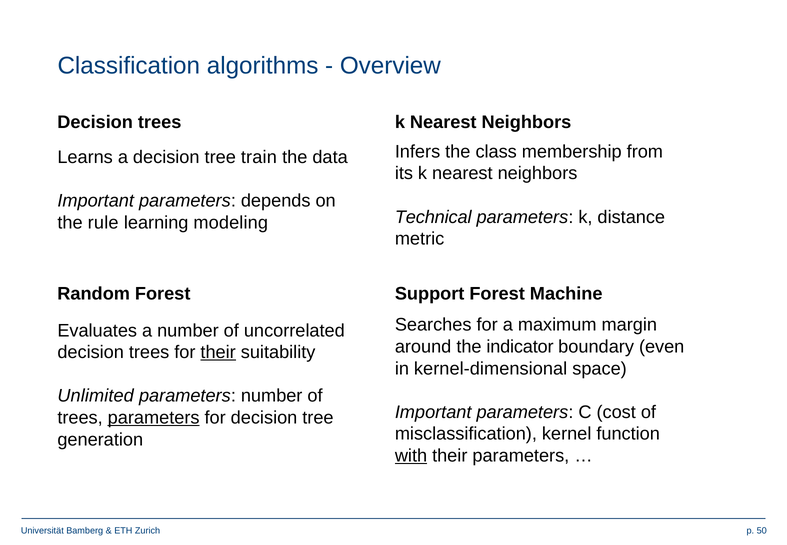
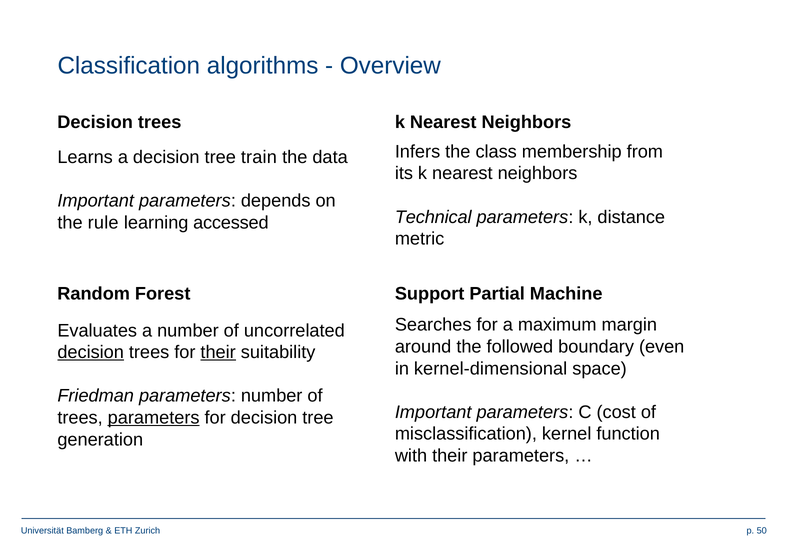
modeling: modeling -> accessed
Support Forest: Forest -> Partial
indicator: indicator -> followed
decision at (91, 352) underline: none -> present
Unlimited: Unlimited -> Friedman
with underline: present -> none
